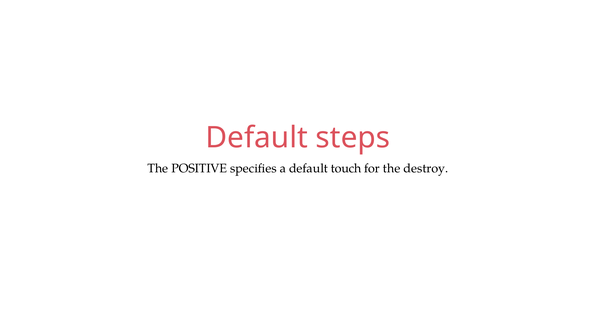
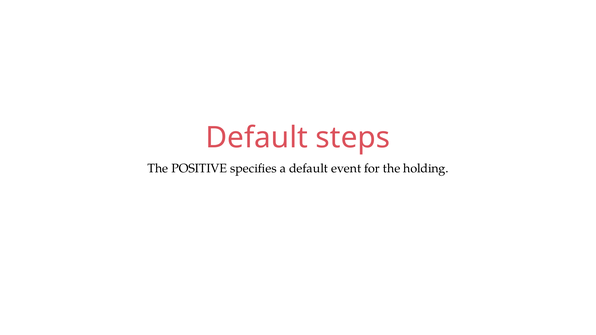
touch: touch -> event
destroy: destroy -> holding
